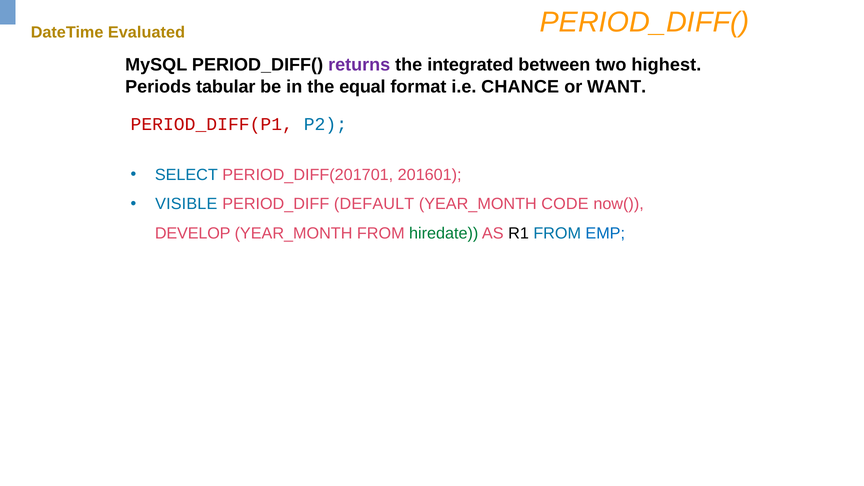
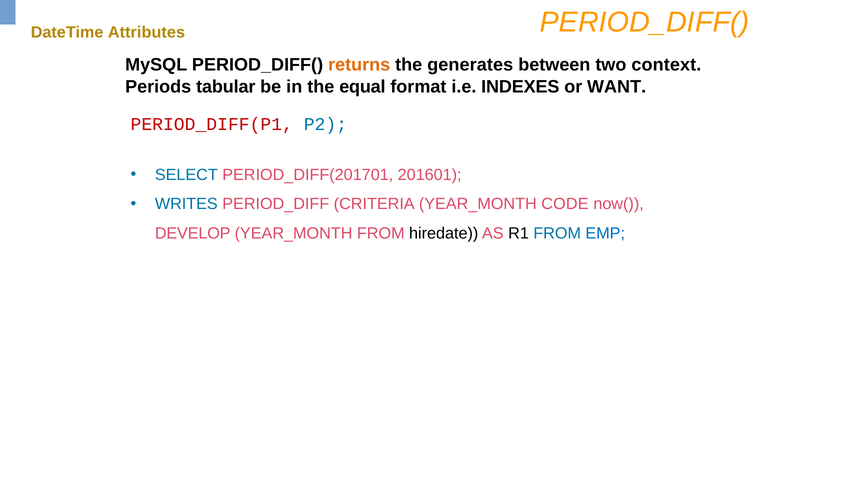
Evaluated: Evaluated -> Attributes
returns colour: purple -> orange
integrated: integrated -> generates
highest: highest -> context
CHANCE: CHANCE -> INDEXES
VISIBLE: VISIBLE -> WRITES
DEFAULT: DEFAULT -> CRITERIA
hiredate colour: green -> black
